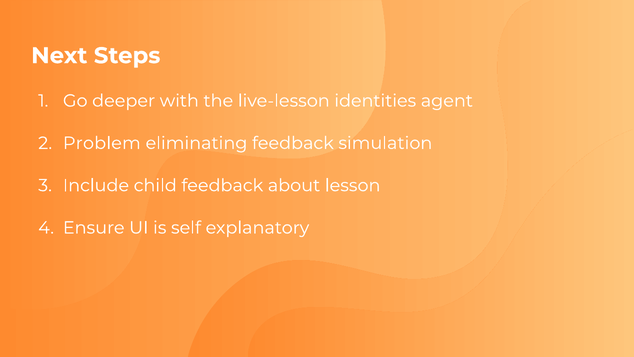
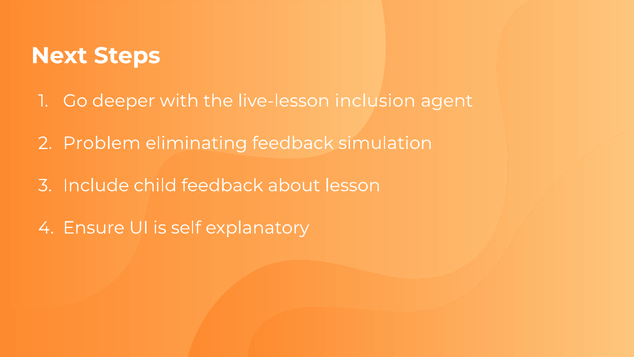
identities: identities -> inclusion
